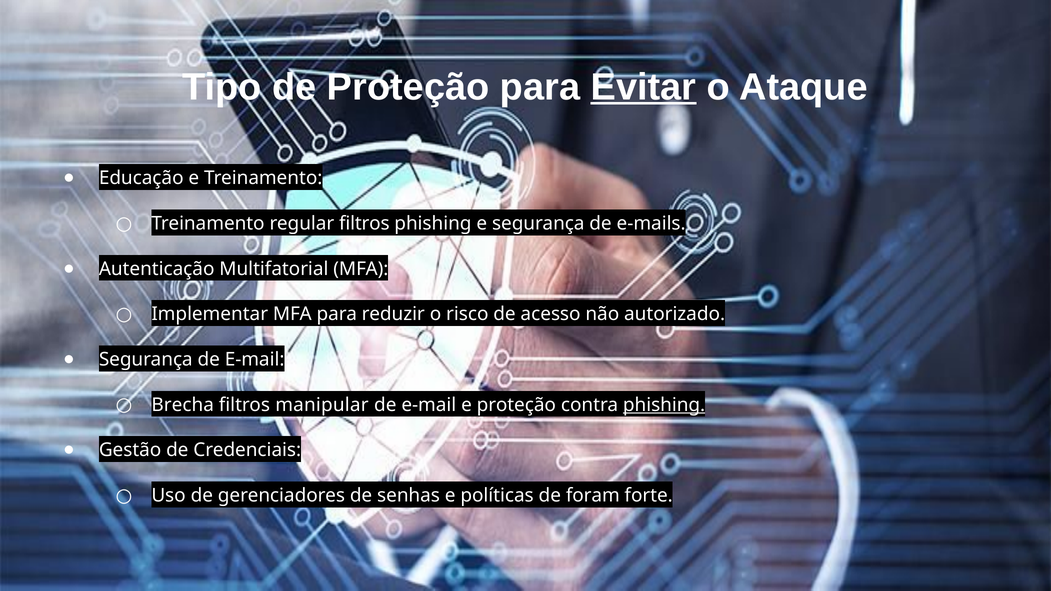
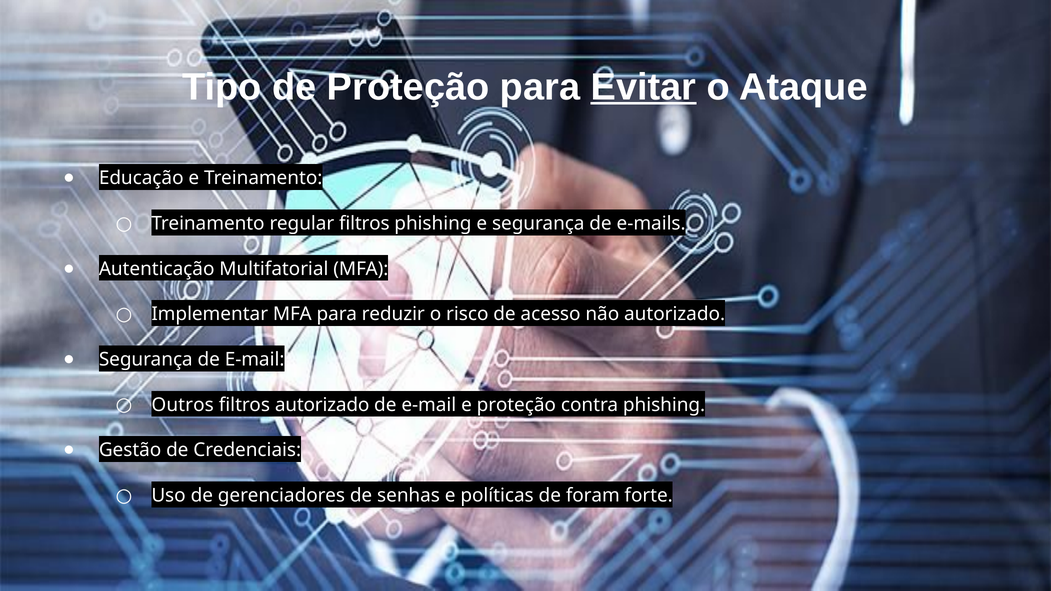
Brecha: Brecha -> Outros
filtros manipular: manipular -> autorizado
phishing at (664, 405) underline: present -> none
